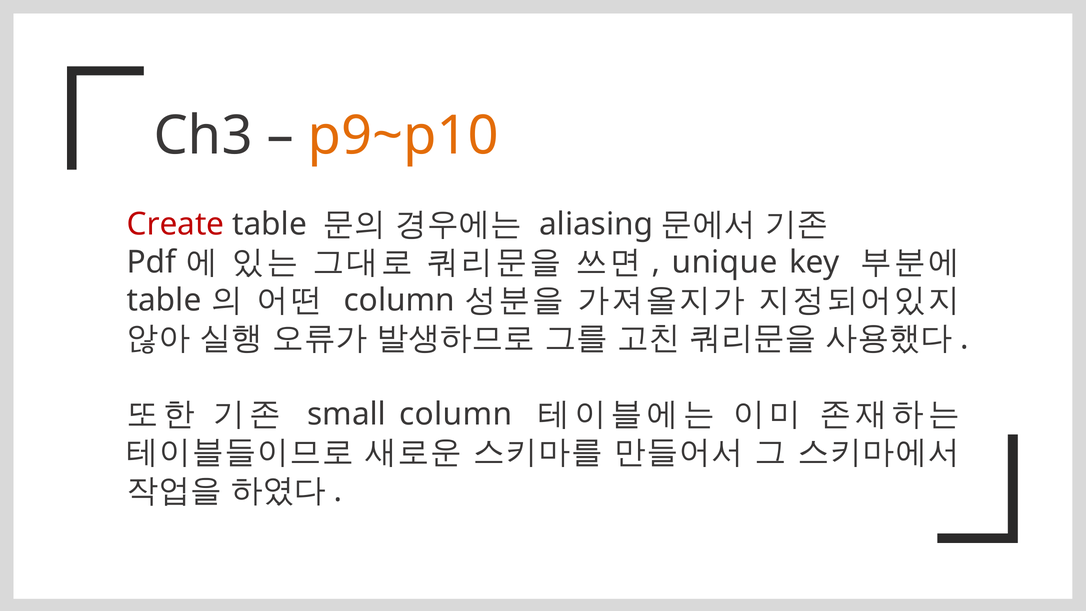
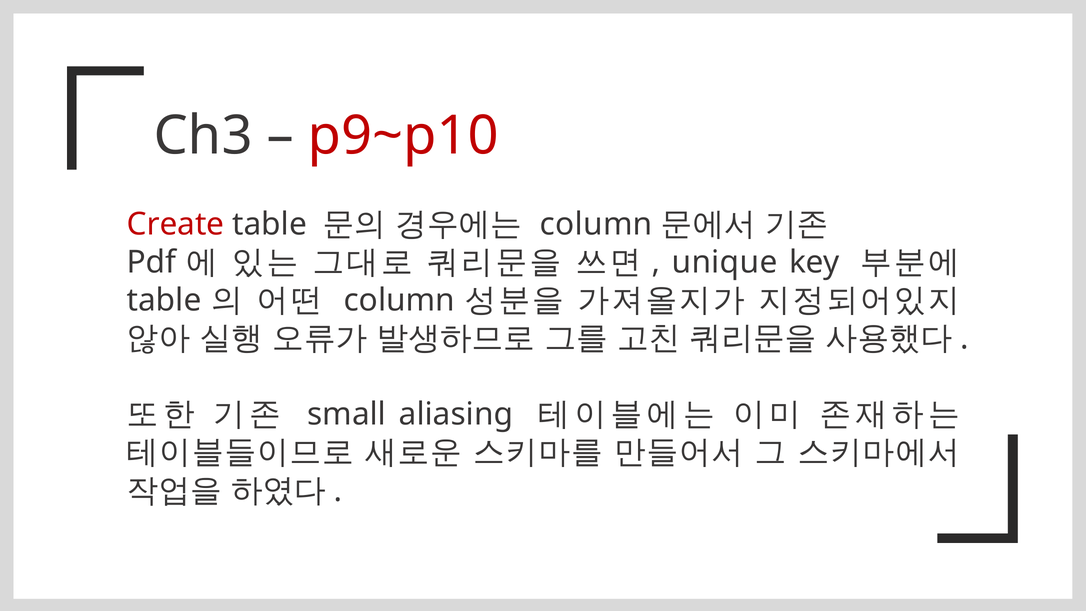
p9~p10 colour: orange -> red
aliasing at (596, 224): aliasing -> column
small column: column -> aliasing
